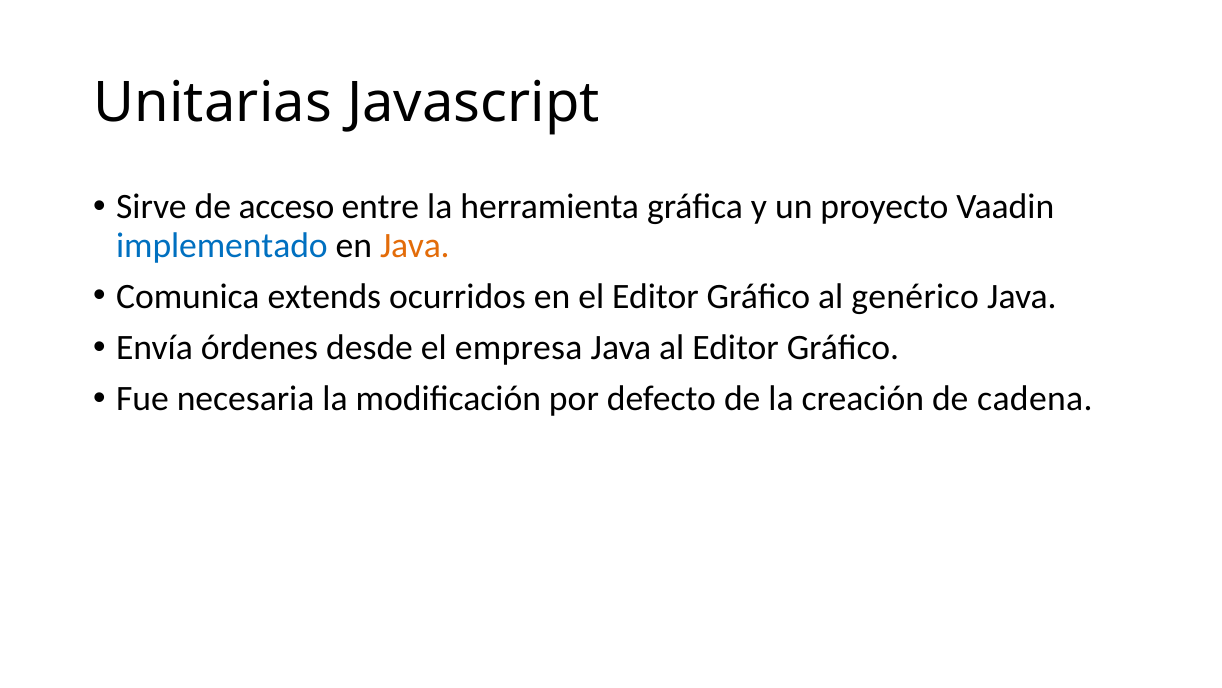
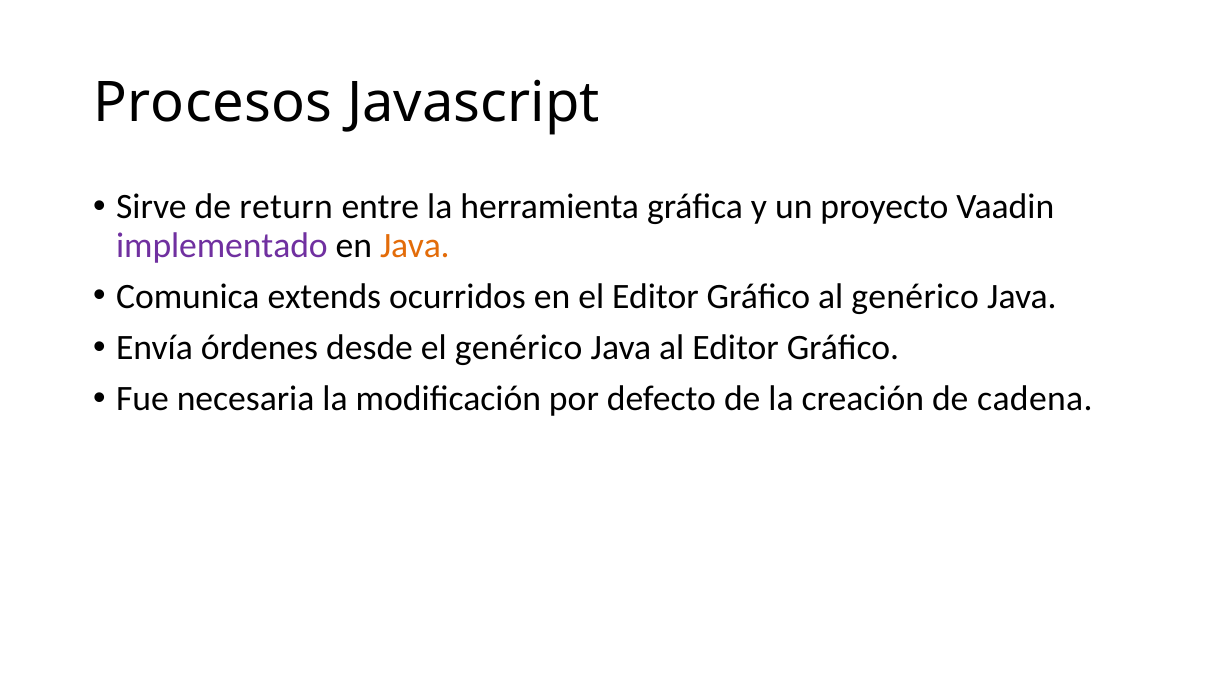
Unitarias: Unitarias -> Procesos
acceso: acceso -> return
implementado colour: blue -> purple
el empresa: empresa -> genérico
